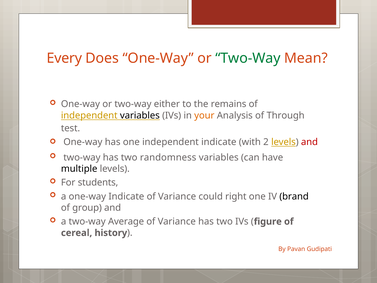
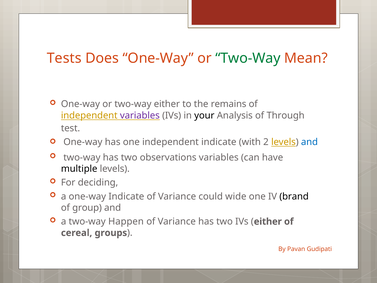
Every: Every -> Tests
variables at (140, 115) colour: black -> purple
your colour: orange -> black
and at (309, 142) colour: red -> blue
randomness: randomness -> observations
students: students -> deciding
right: right -> wide
Average: Average -> Happen
figure at (268, 221): figure -> either
history: history -> groups
